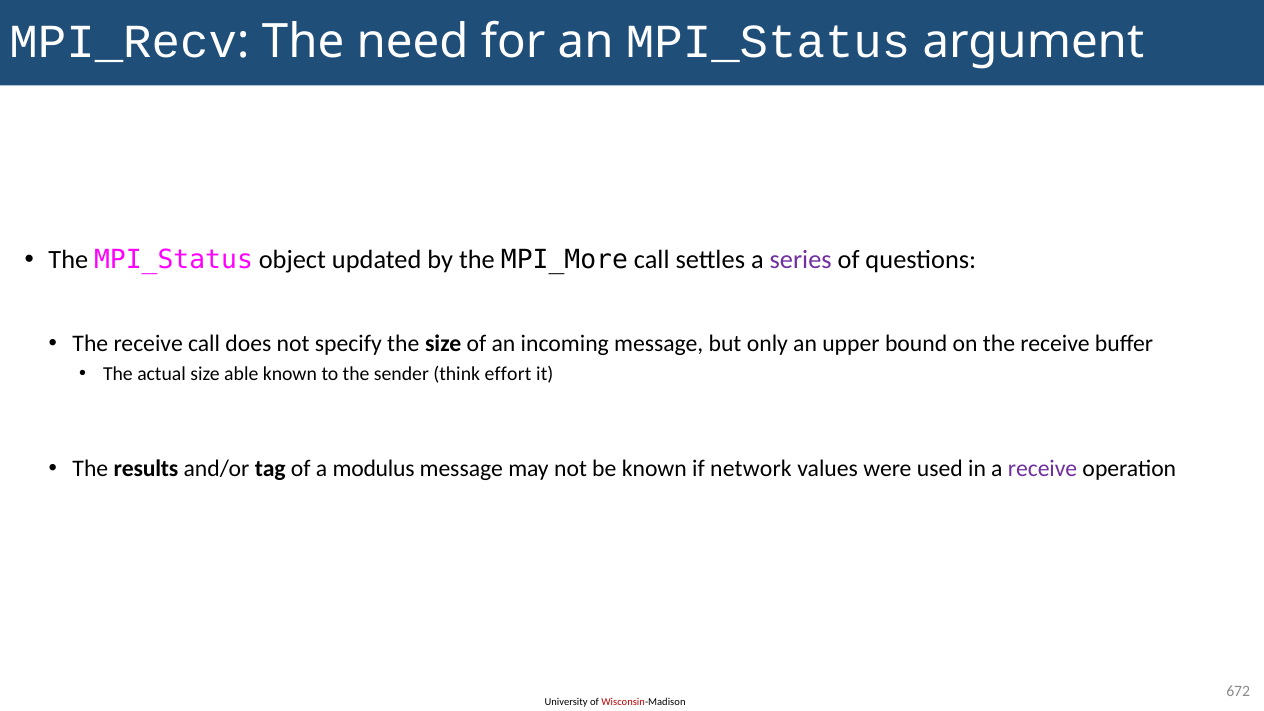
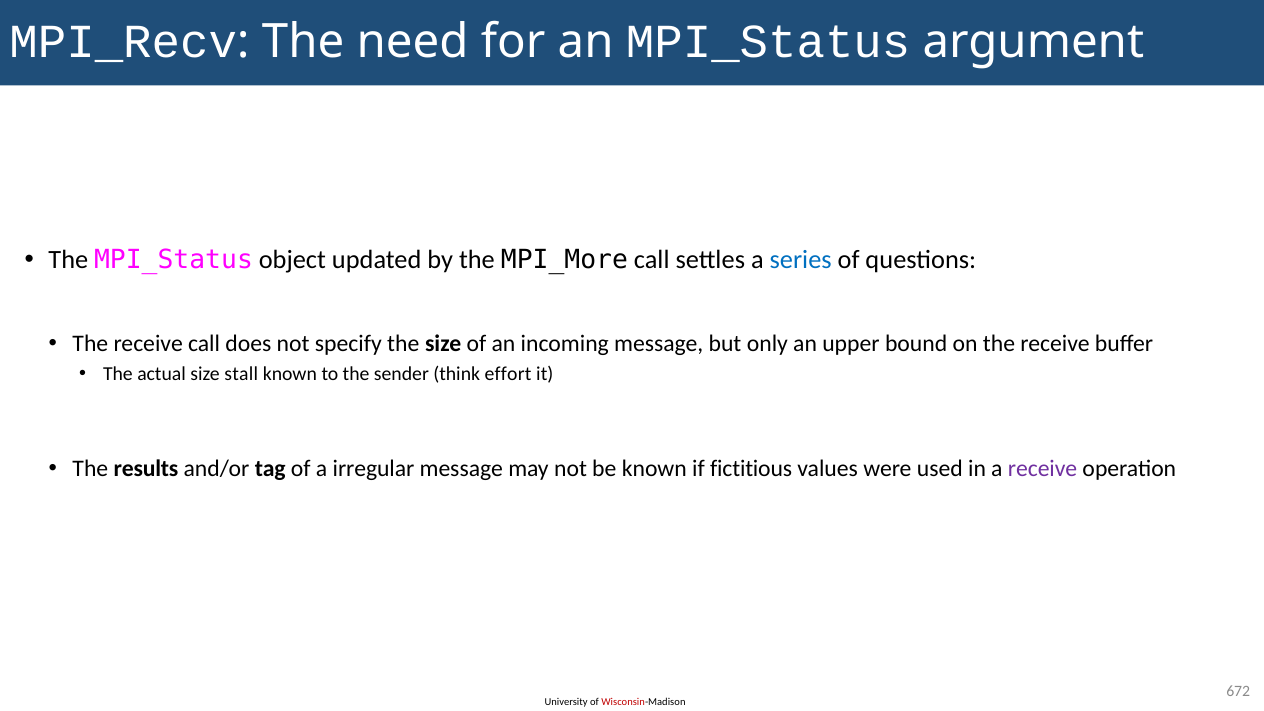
series colour: purple -> blue
able: able -> stall
modulus: modulus -> irregular
network: network -> fictitious
